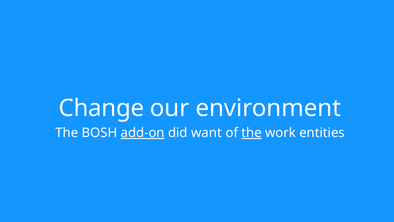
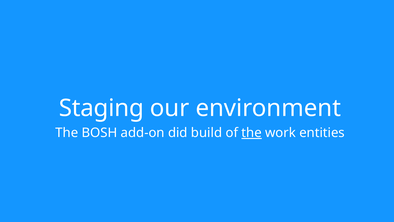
Change: Change -> Staging
add-on underline: present -> none
want: want -> build
